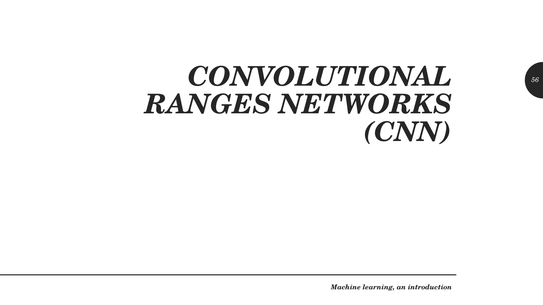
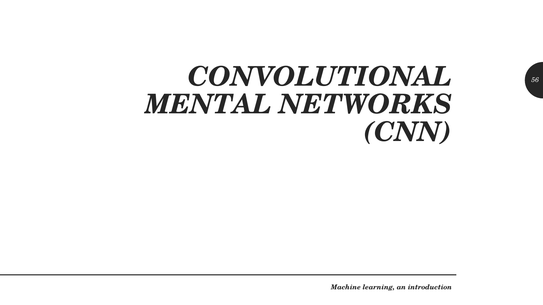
RANGES: RANGES -> MENTAL
